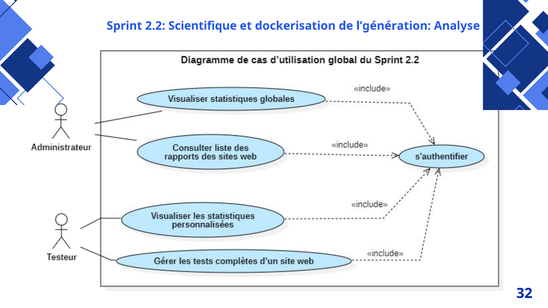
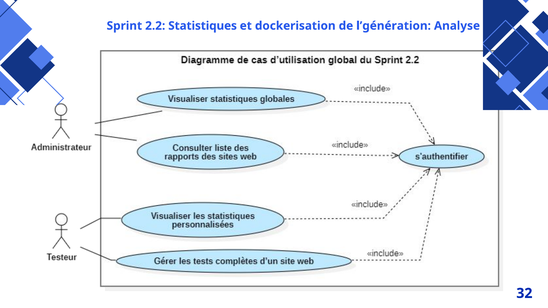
Scientifique: Scientifique -> Statistiques
